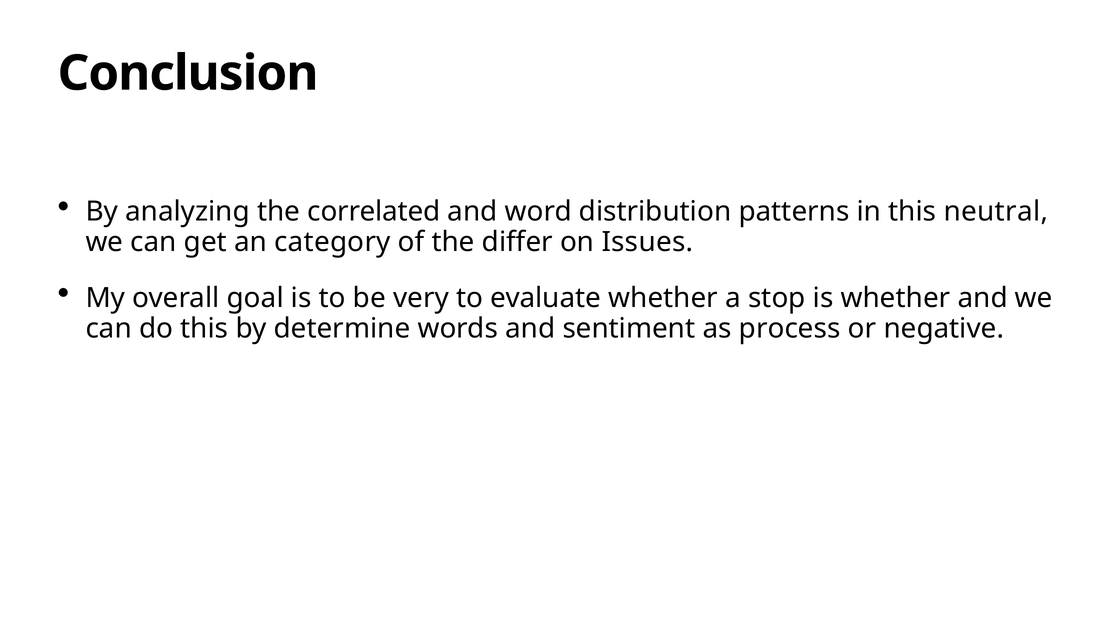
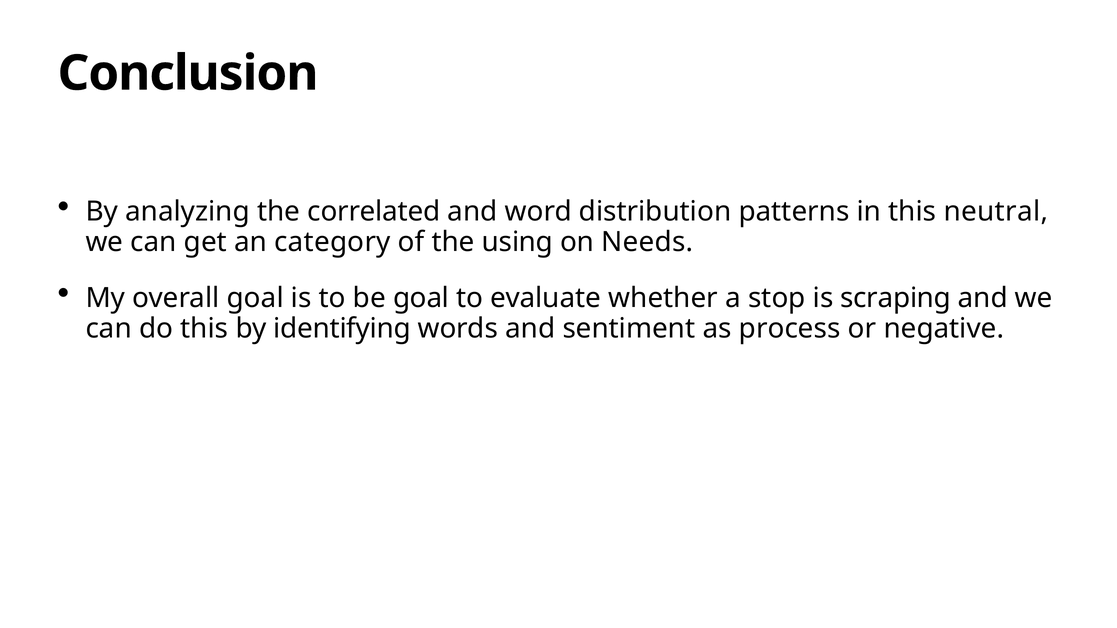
differ: differ -> using
Issues: Issues -> Needs
be very: very -> goal
is whether: whether -> scraping
determine: determine -> identifying
